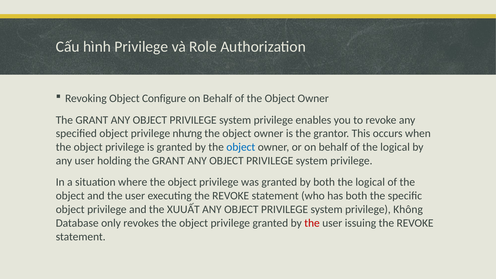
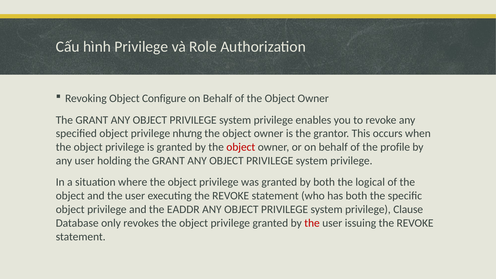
object at (241, 147) colour: blue -> red
of the logical: logical -> profile
XUUẤT: XUUẤT -> EADDR
Không: Không -> Clause
